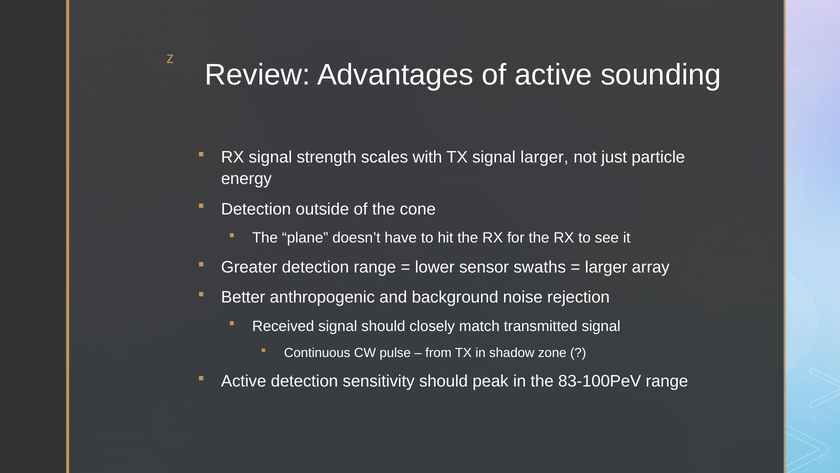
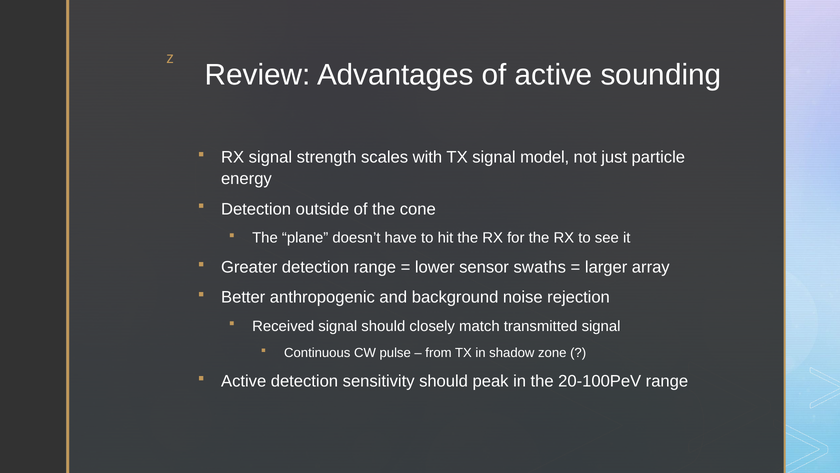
signal larger: larger -> model
83-100PeV: 83-100PeV -> 20-100PeV
